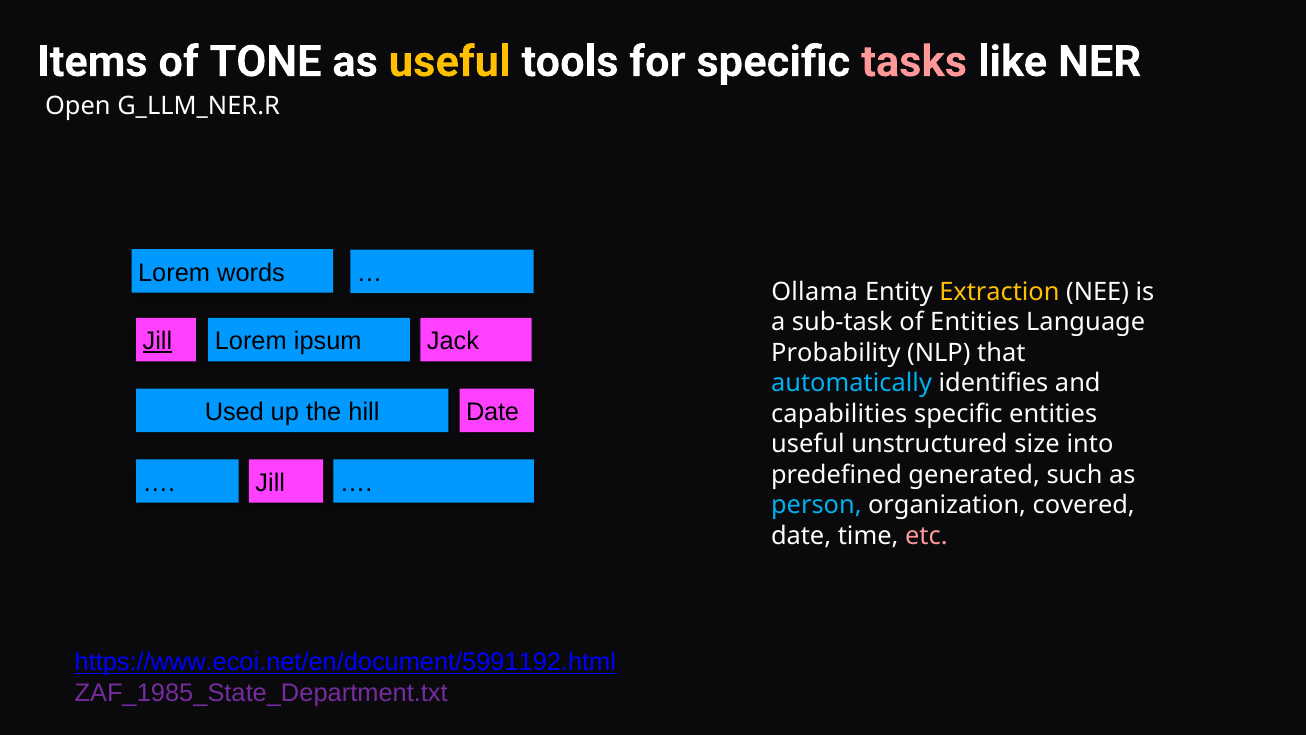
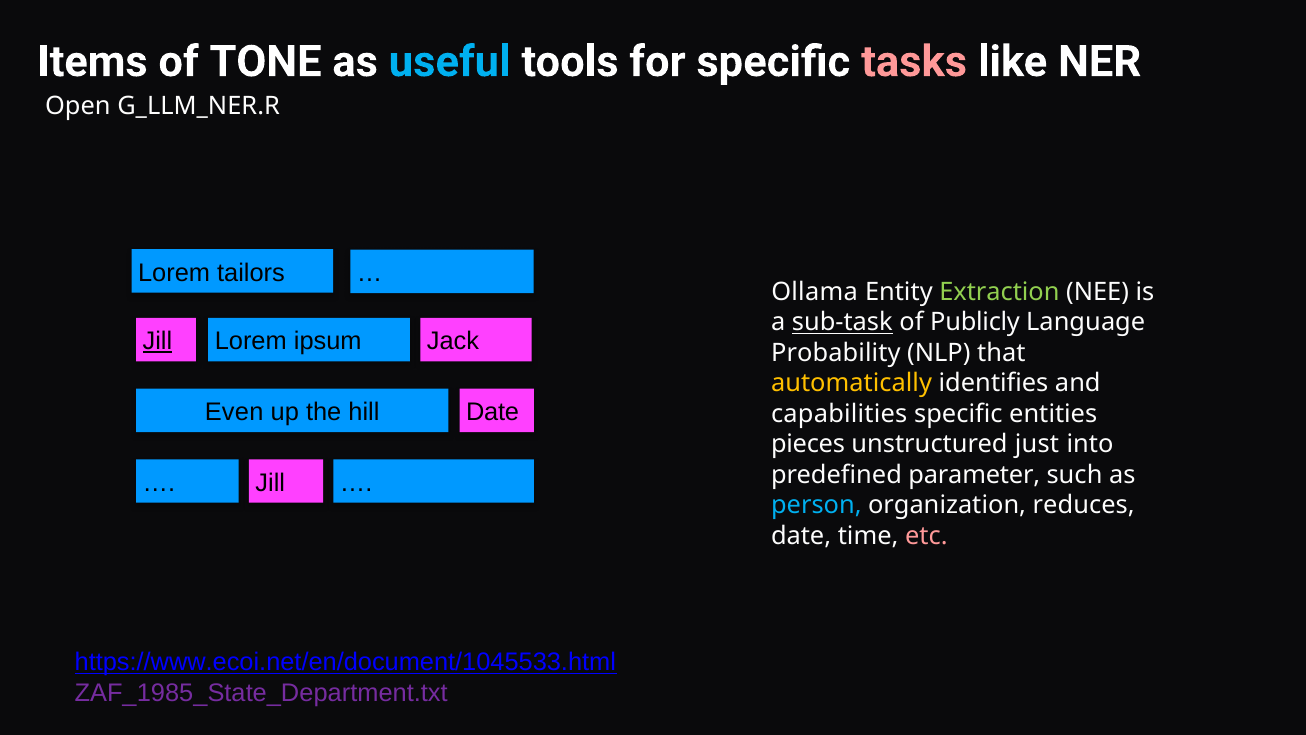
useful at (450, 62) colour: yellow -> light blue
words: words -> tailors
Extraction colour: yellow -> light green
sub-task underline: none -> present
of Entities: Entities -> Publicly
automatically colour: light blue -> yellow
Used: Used -> Even
useful at (808, 444): useful -> pieces
size: size -> just
generated: generated -> parameter
covered: covered -> reduces
https://www.ecoi.net/en/document/5991192.html: https://www.ecoi.net/en/document/5991192.html -> https://www.ecoi.net/en/document/1045533.html
